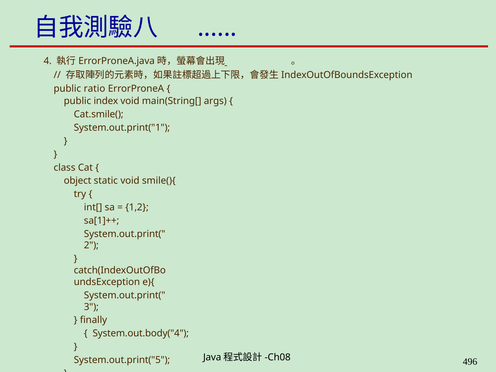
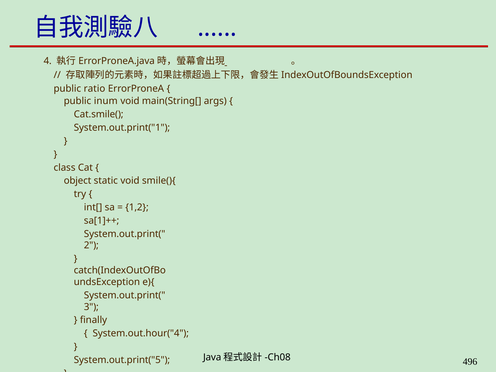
index: index -> inum
System.out.body("4: System.out.body("4 -> System.out.hour("4
